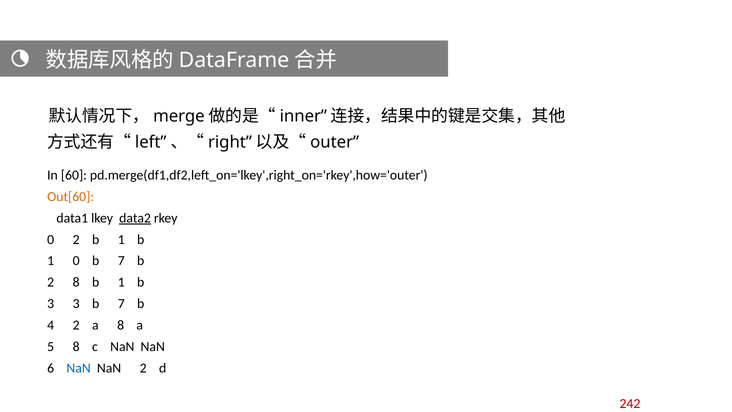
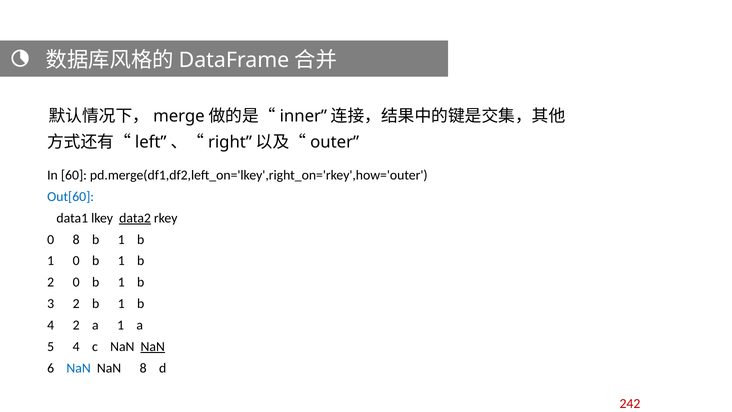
Out[60 colour: orange -> blue
0 2: 2 -> 8
1 0 b 7: 7 -> 1
2 8: 8 -> 0
3 3: 3 -> 2
7 at (121, 304): 7 -> 1
a 8: 8 -> 1
5 8: 8 -> 4
NaN at (153, 346) underline: none -> present
NaN 2: 2 -> 8
